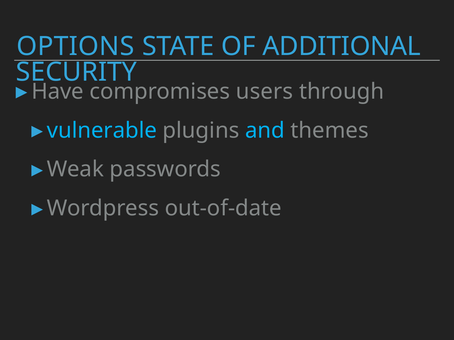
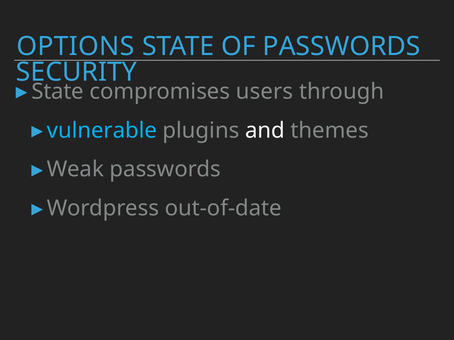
OF ADDITIONAL: ADDITIONAL -> PASSWORDS
Have at (58, 92): Have -> State
and colour: light blue -> white
